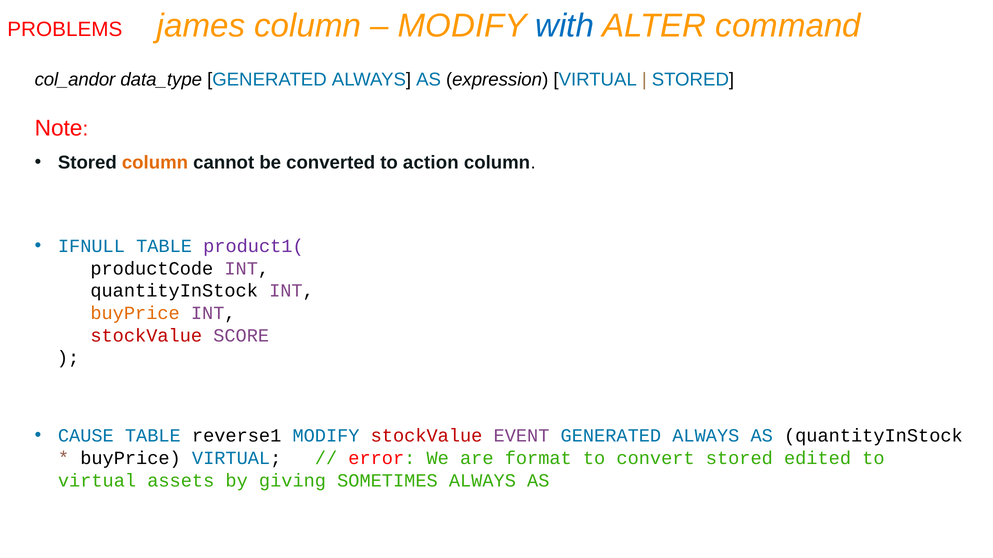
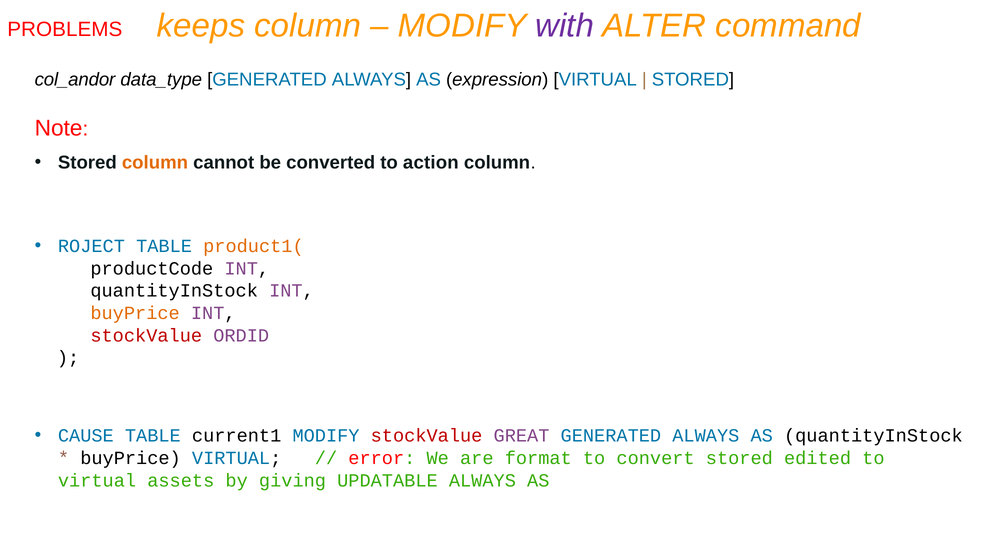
james: james -> keeps
with colour: blue -> purple
IFNULL: IFNULL -> ROJECT
product1( colour: purple -> orange
SCORE: SCORE -> ORDID
reverse1: reverse1 -> current1
EVENT: EVENT -> GREAT
SOMETIMES: SOMETIMES -> UPDATABLE
